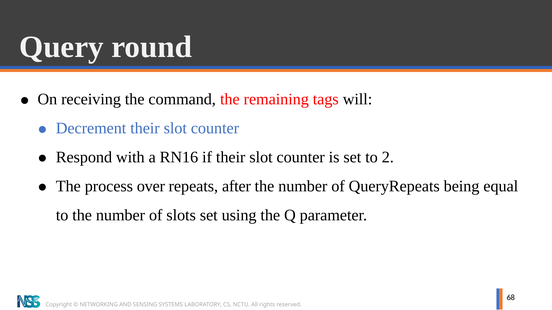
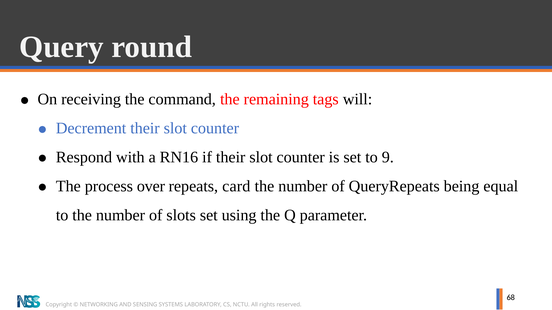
2: 2 -> 9
after: after -> card
